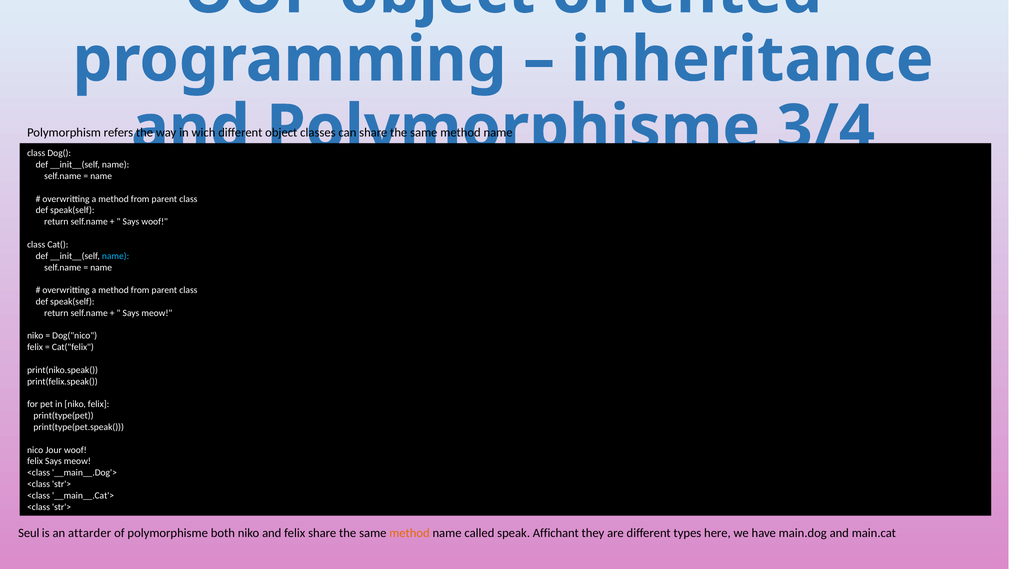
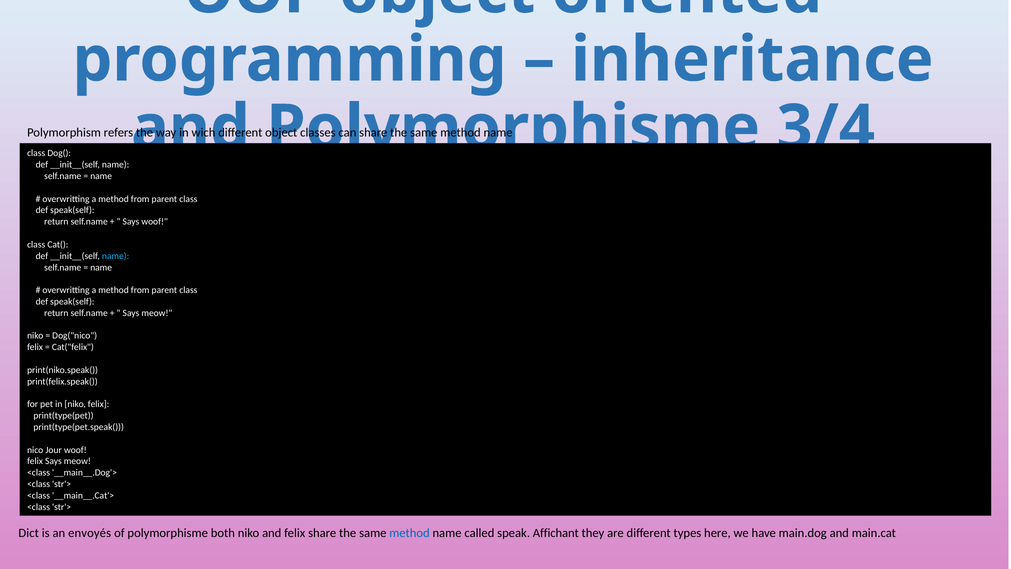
Seul: Seul -> Dict
attarder: attarder -> envoyés
method at (410, 533) colour: orange -> blue
